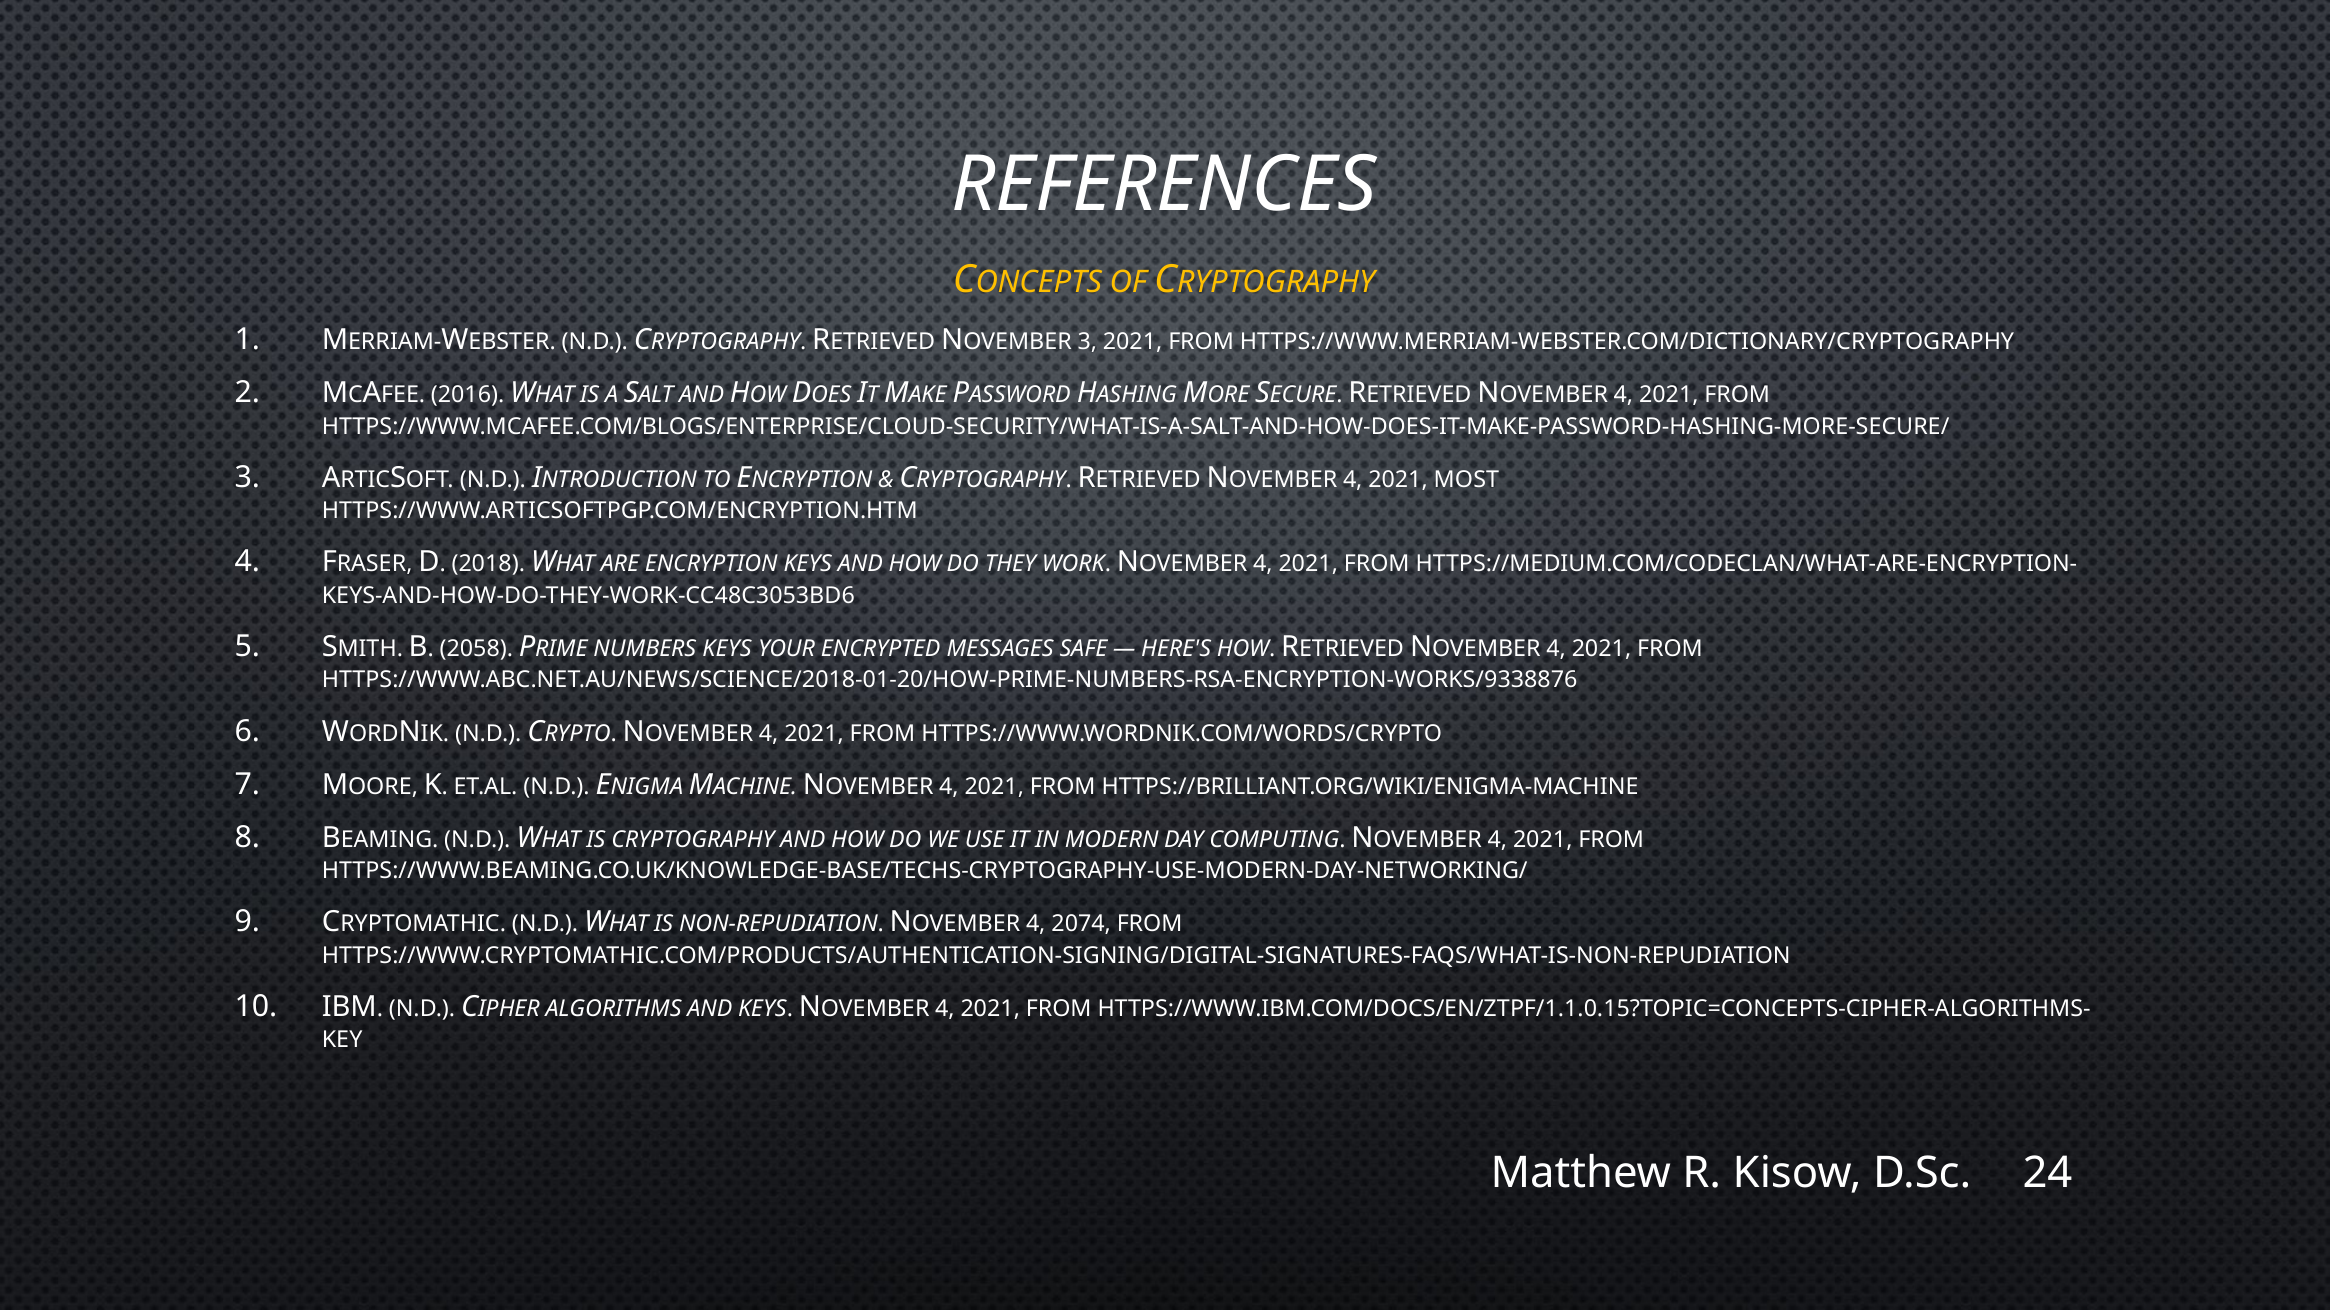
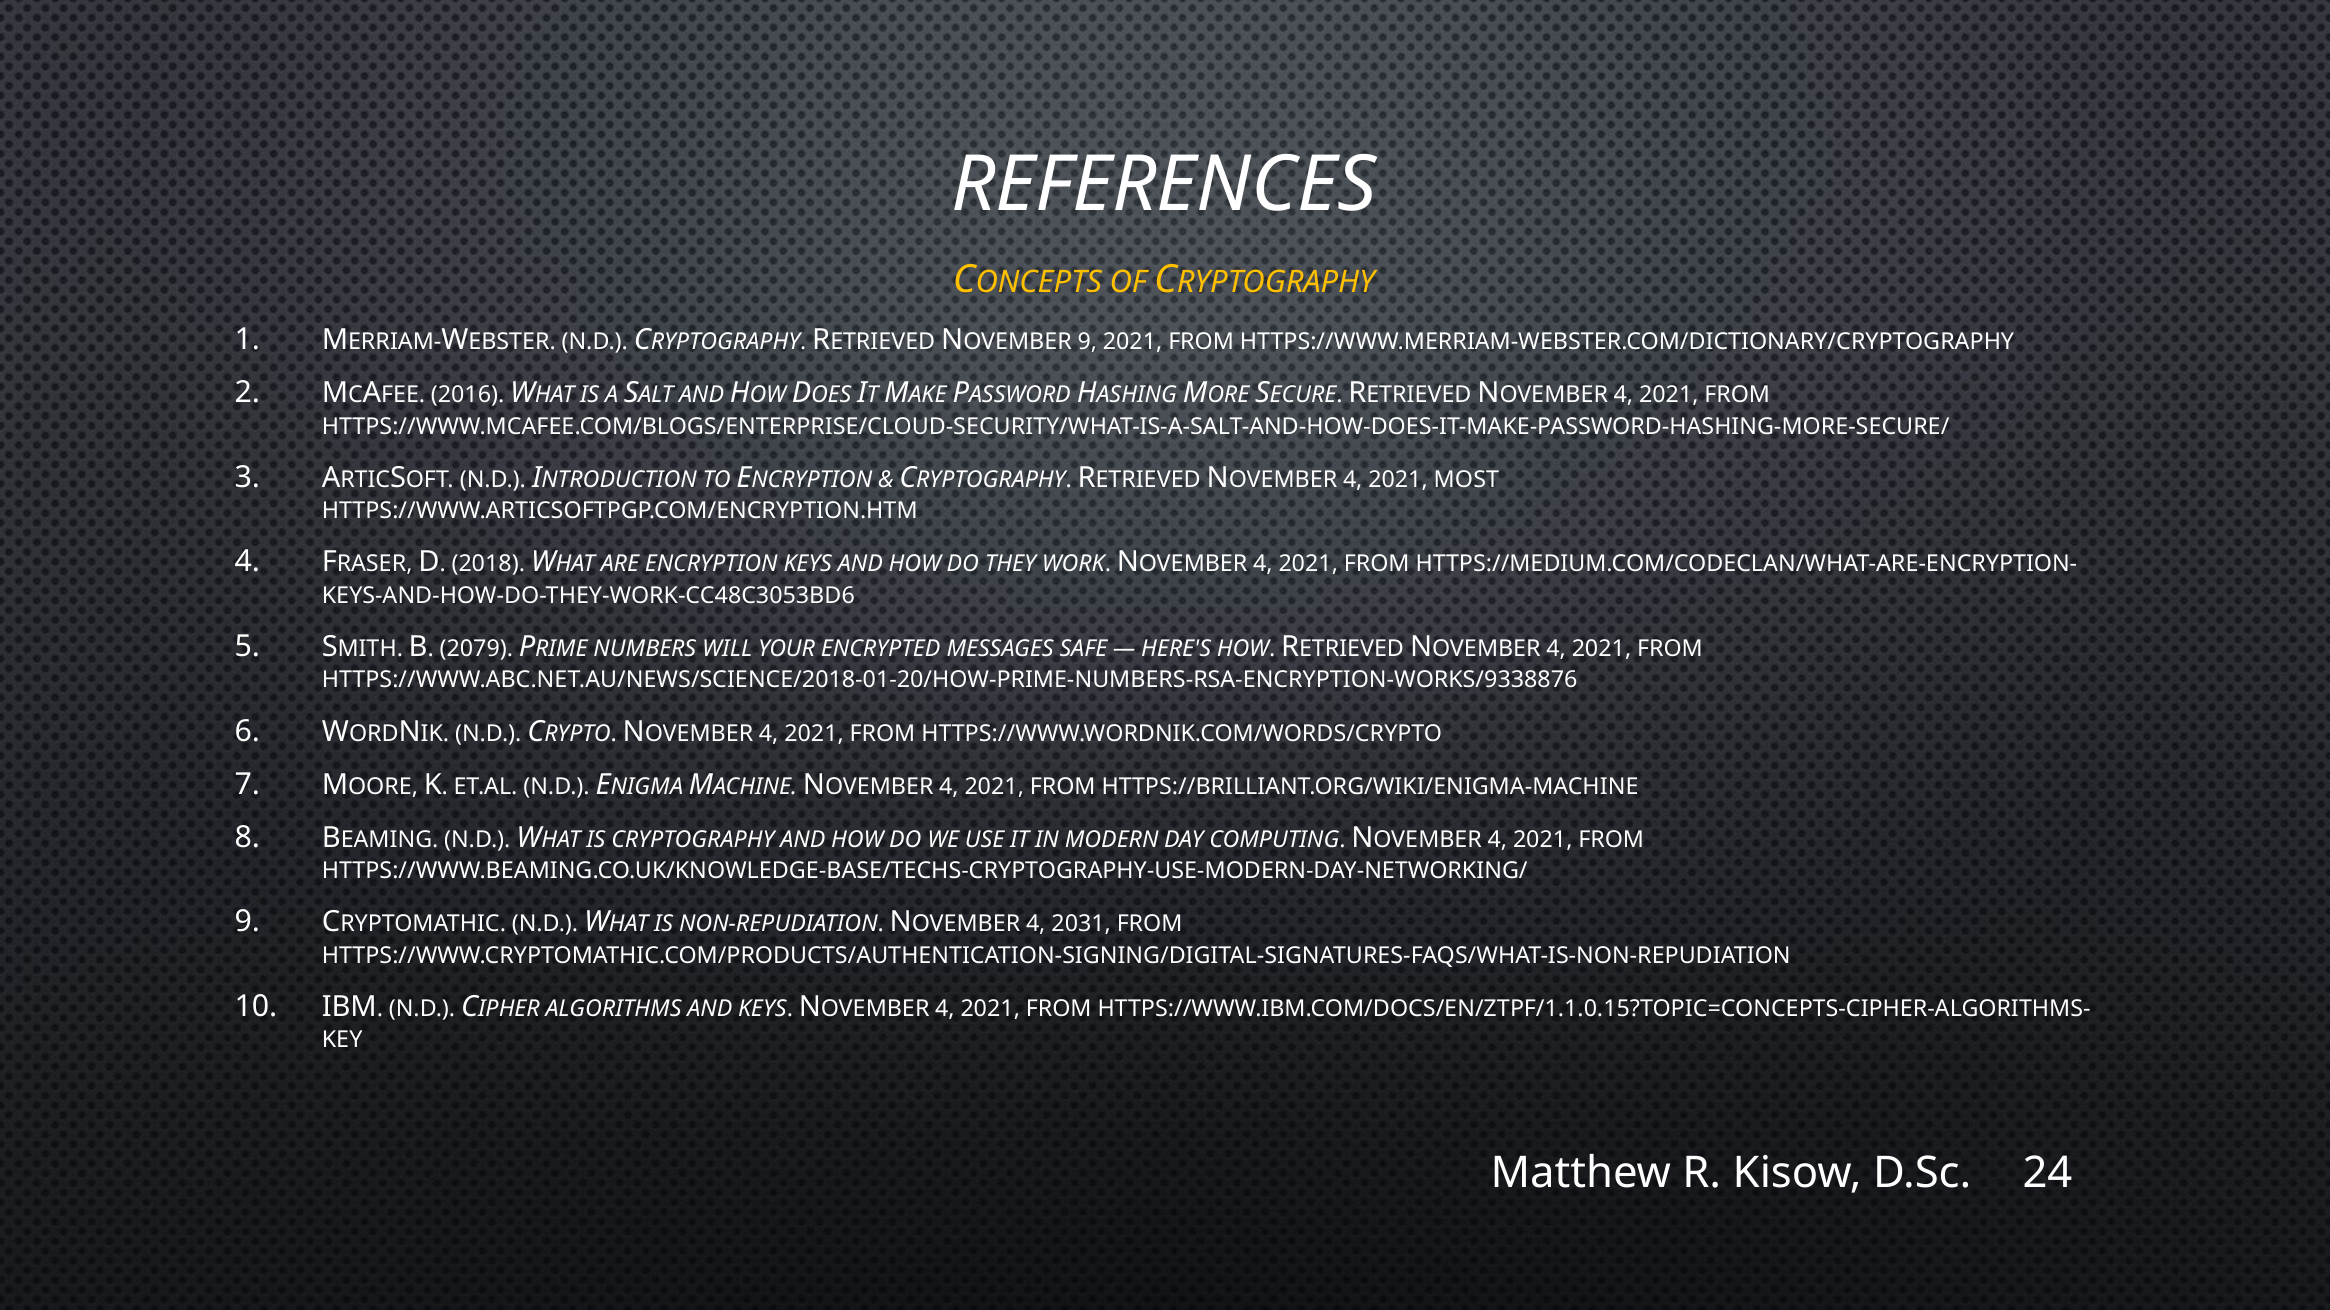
NOVEMBER 3: 3 -> 9
2058: 2058 -> 2079
NUMBERS KEYS: KEYS -> WILL
2074: 2074 -> 2031
